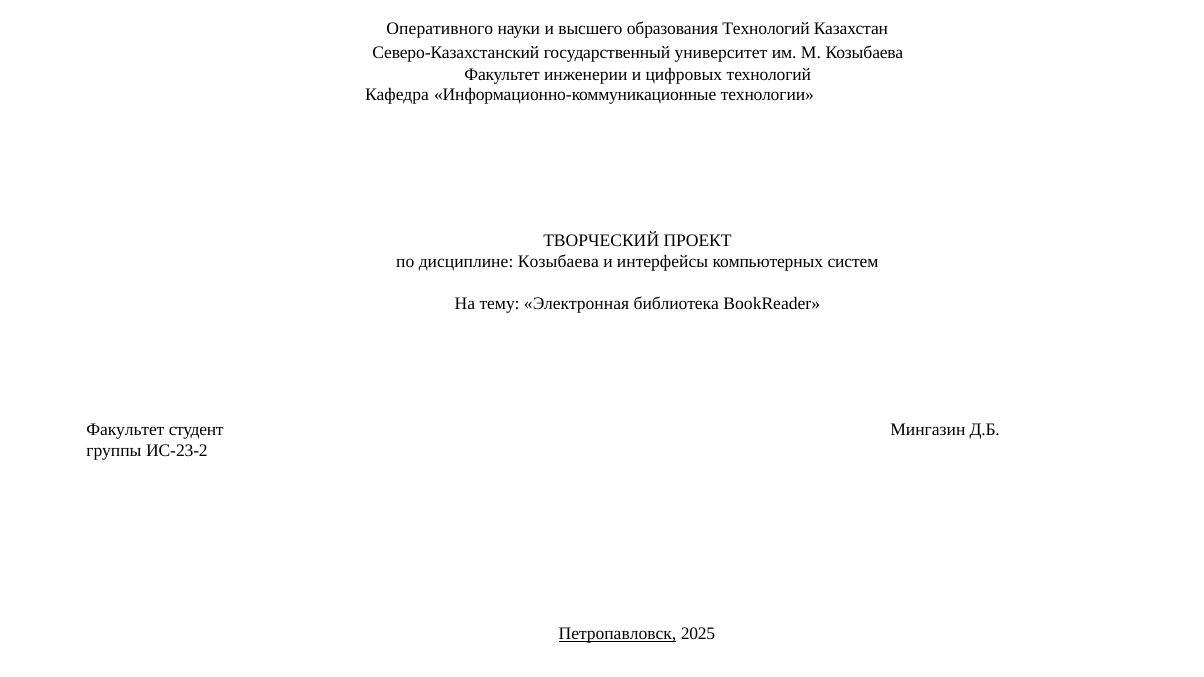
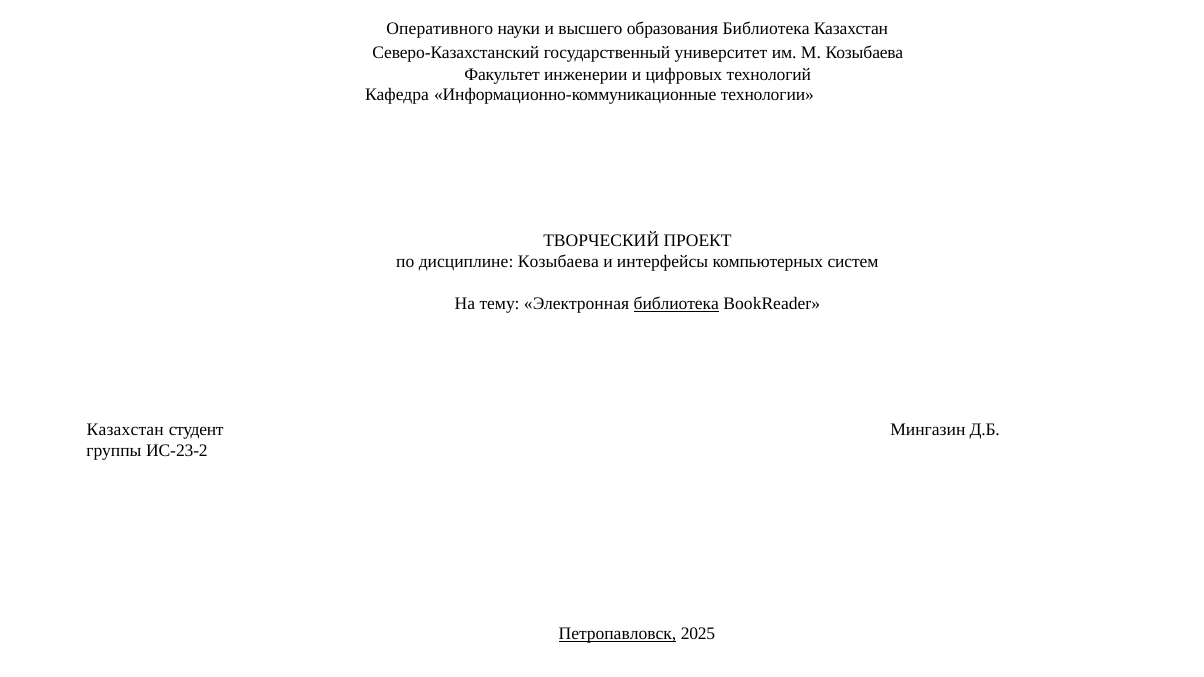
образования Технологий: Технологий -> Библиотека
библиотека at (676, 304) underline: none -> present
Факультет at (125, 430): Факультет -> Казахстан
